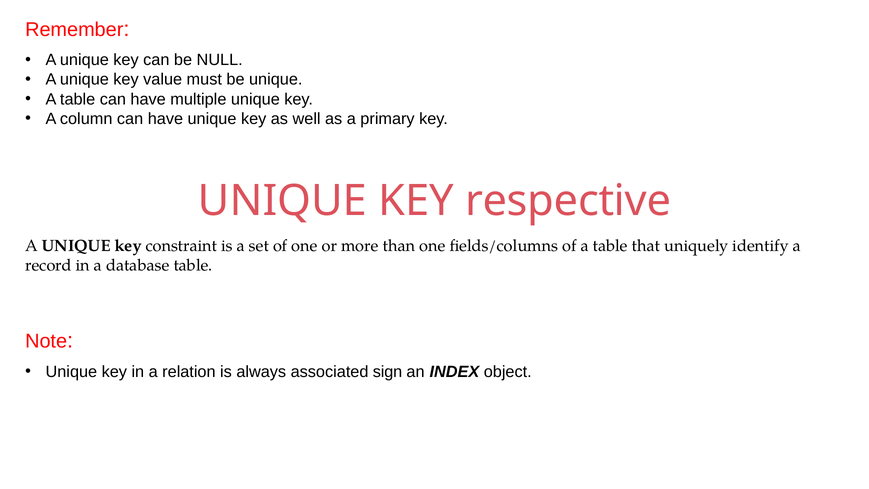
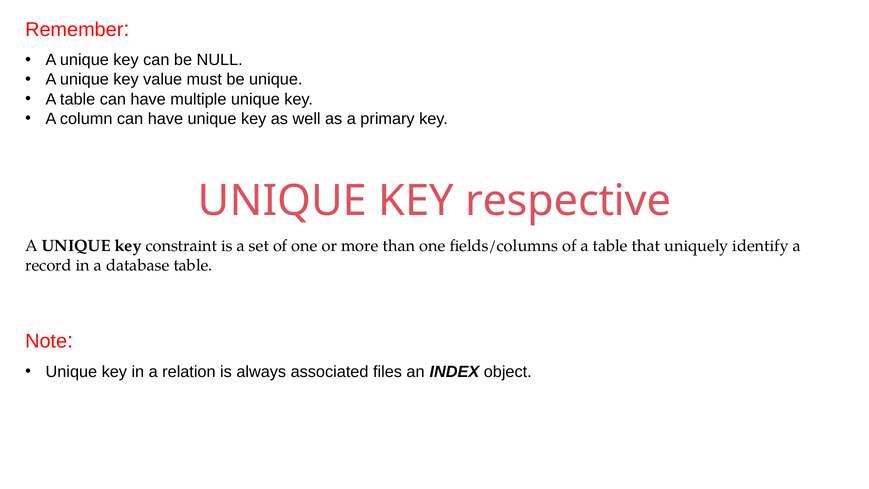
sign: sign -> files
